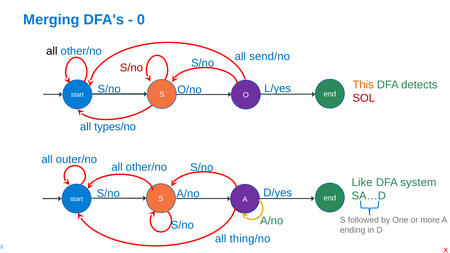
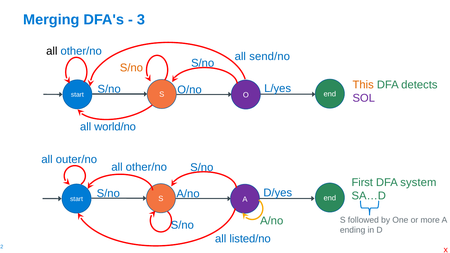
0: 0 -> 3
S/no at (131, 68) colour: red -> orange
SOL colour: red -> purple
types/no: types/no -> world/no
Like: Like -> First
thing/no: thing/no -> listed/no
